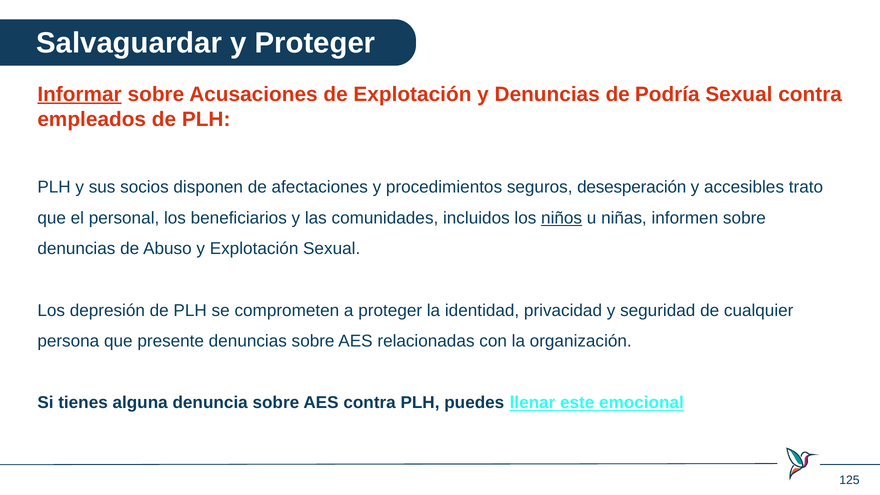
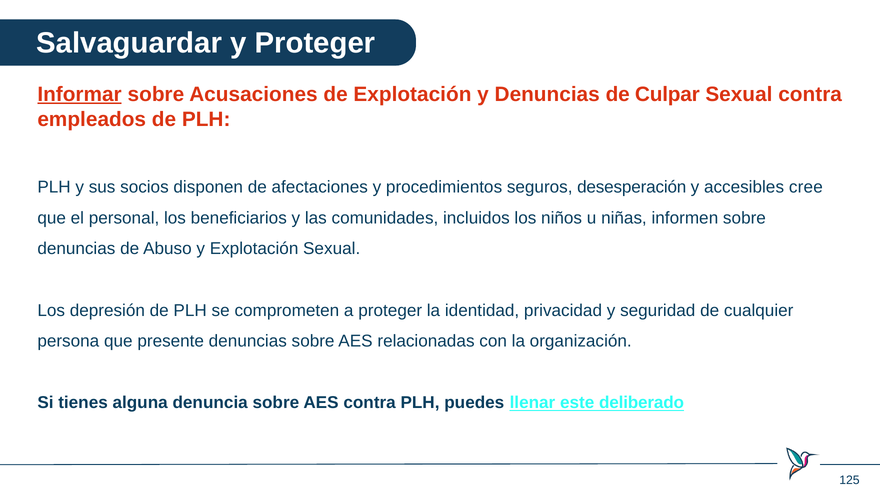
Podría: Podría -> Culpar
trato: trato -> cree
niños underline: present -> none
emocional: emocional -> deliberado
